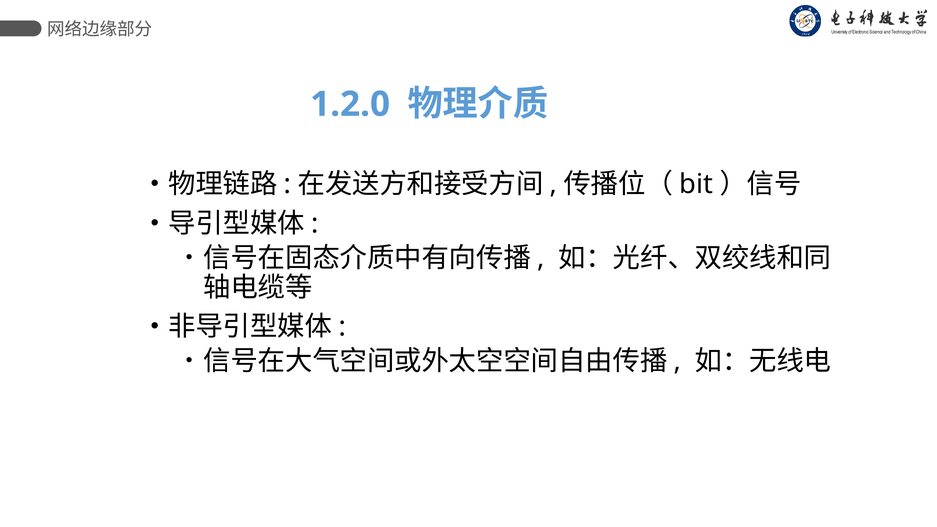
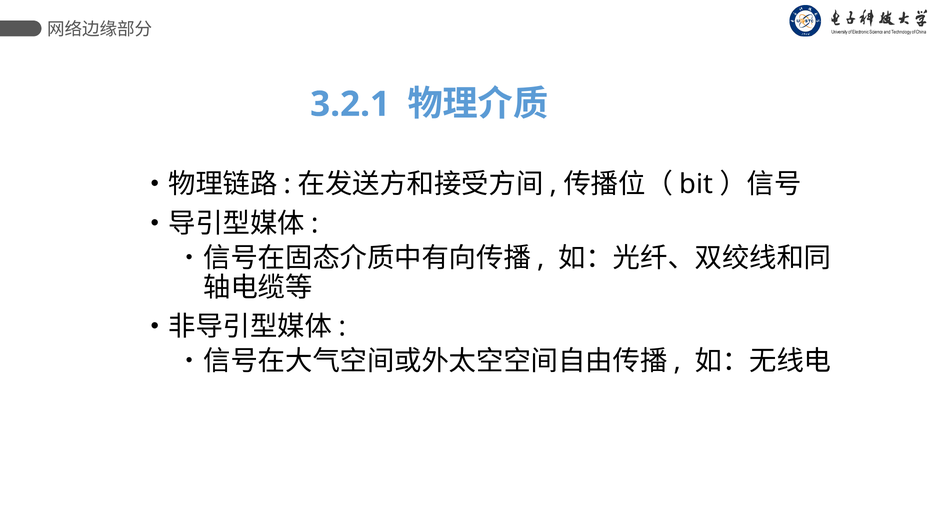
1.2.0: 1.2.0 -> 3.2.1
